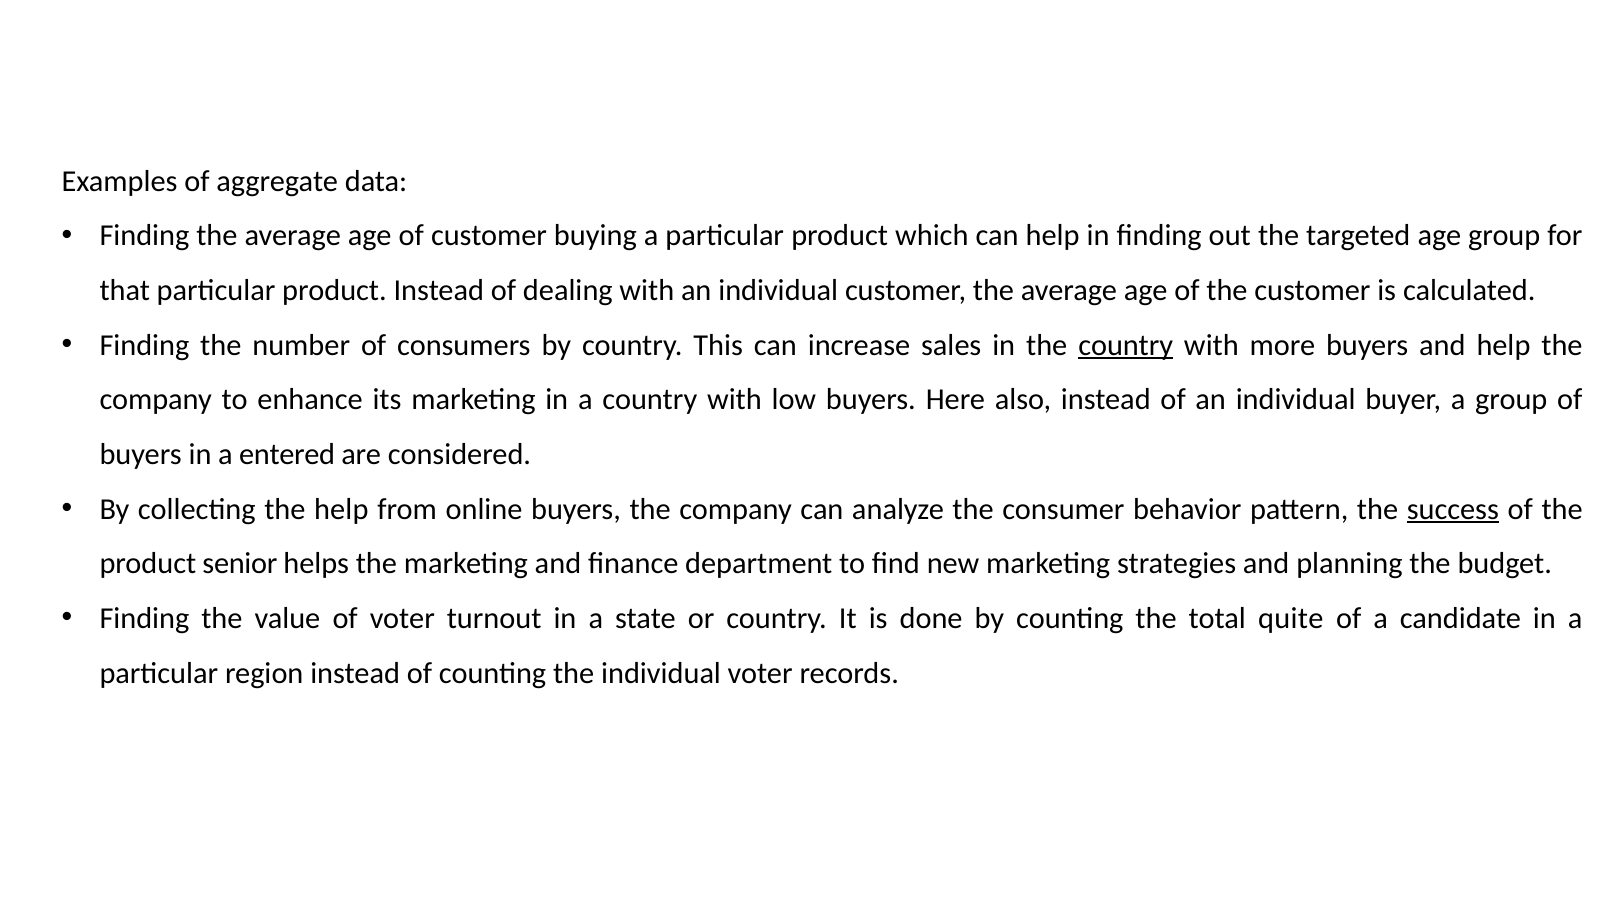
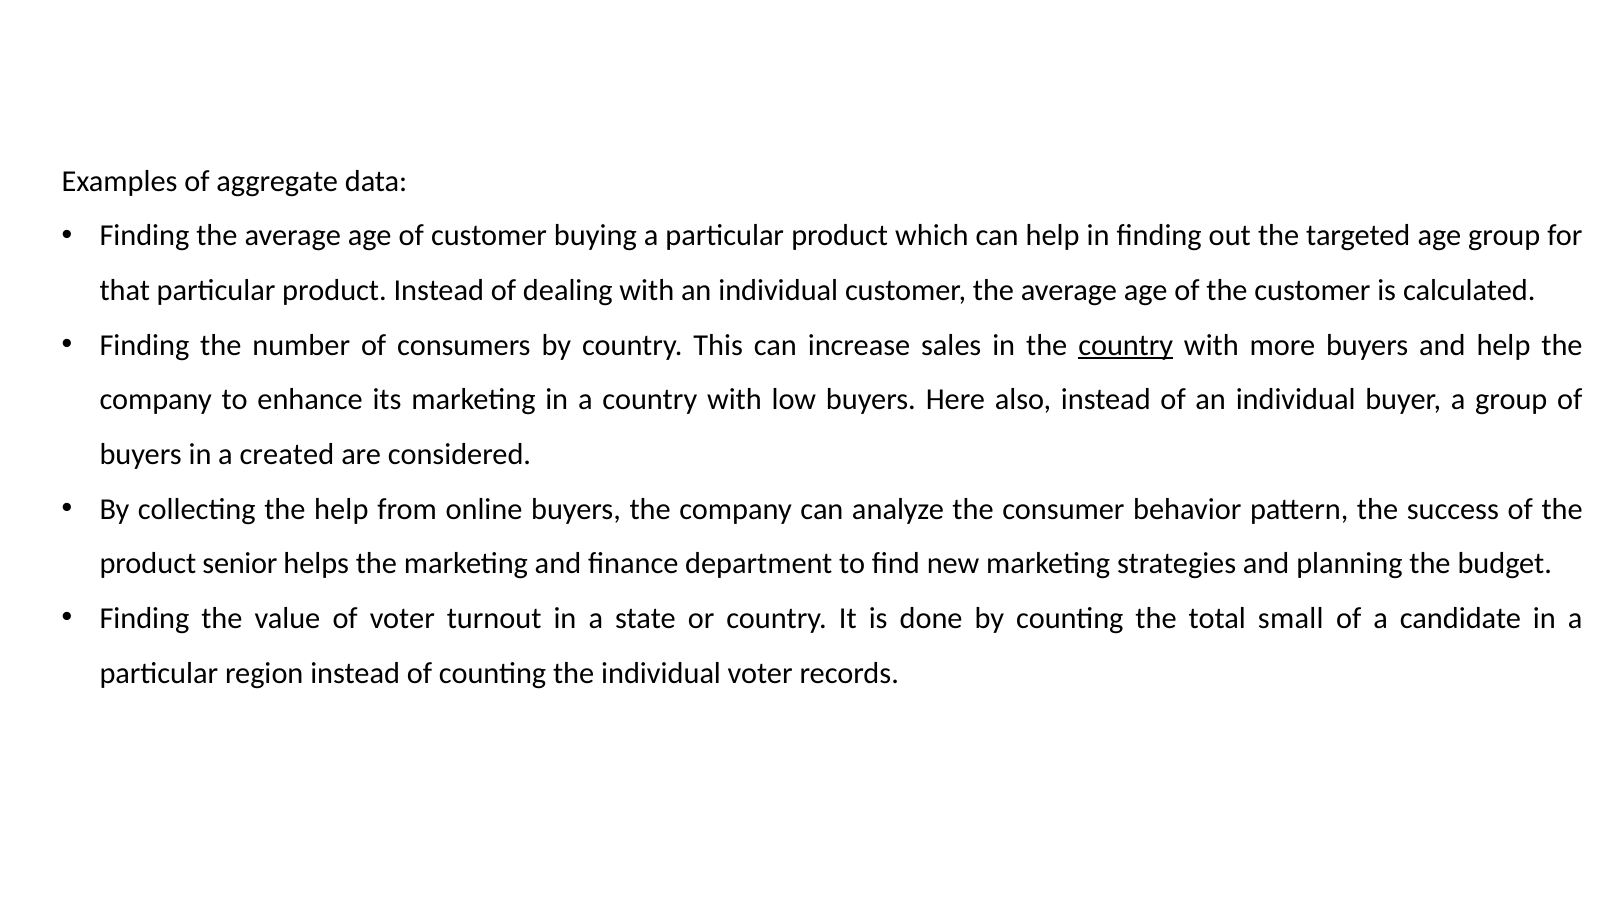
entered: entered -> created
success underline: present -> none
quite: quite -> small
